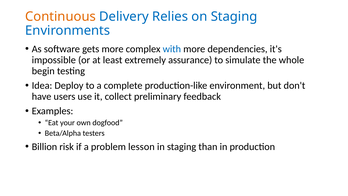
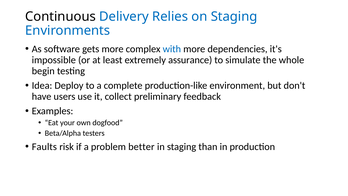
Continuous colour: orange -> black
Billion: Billion -> Faults
lesson: lesson -> better
